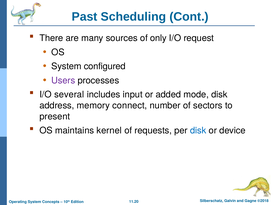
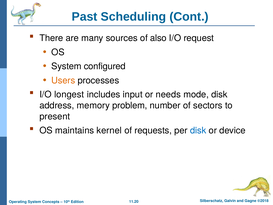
only: only -> also
Users colour: purple -> orange
several: several -> longest
added: added -> needs
connect: connect -> problem
